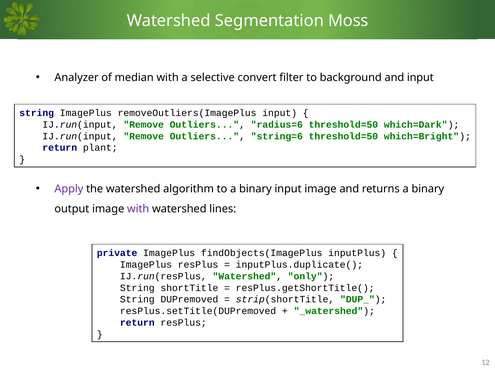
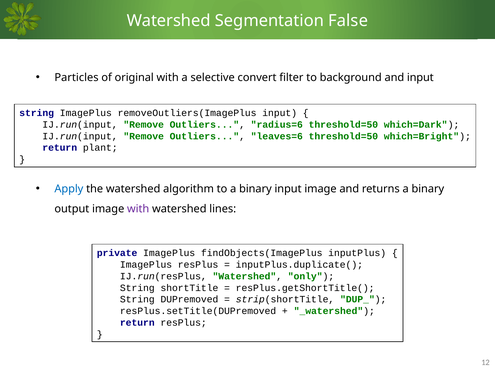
Moss: Moss -> False
Analyzer: Analyzer -> Particles
median: median -> original
string=6: string=6 -> leaves=6
Apply colour: purple -> blue
